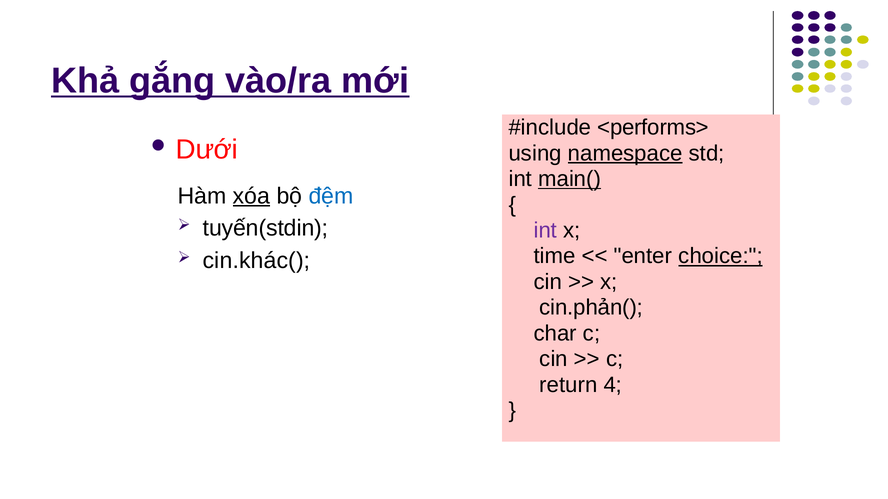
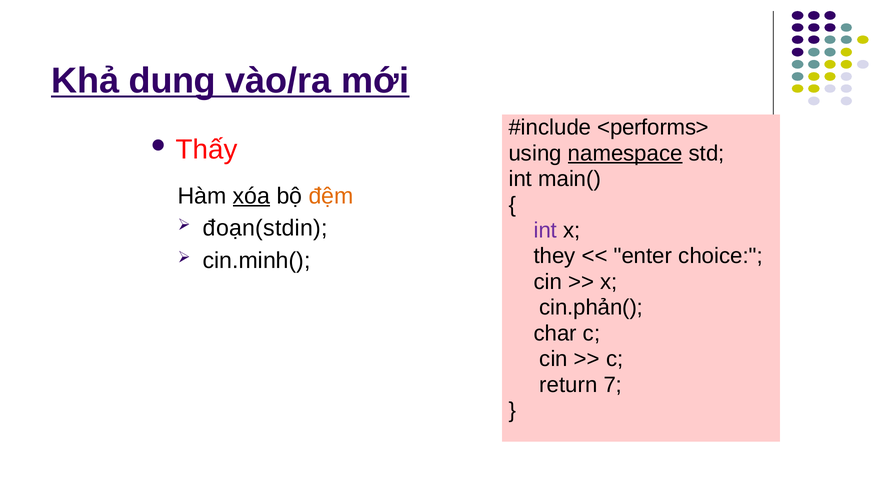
gắng: gắng -> dung
Dưới: Dưới -> Thấy
main( underline: present -> none
đệm colour: blue -> orange
tuyến(stdin: tuyến(stdin -> đoạn(stdin
time: time -> they
choice underline: present -> none
cin.khác(: cin.khác( -> cin.minh(
4: 4 -> 7
